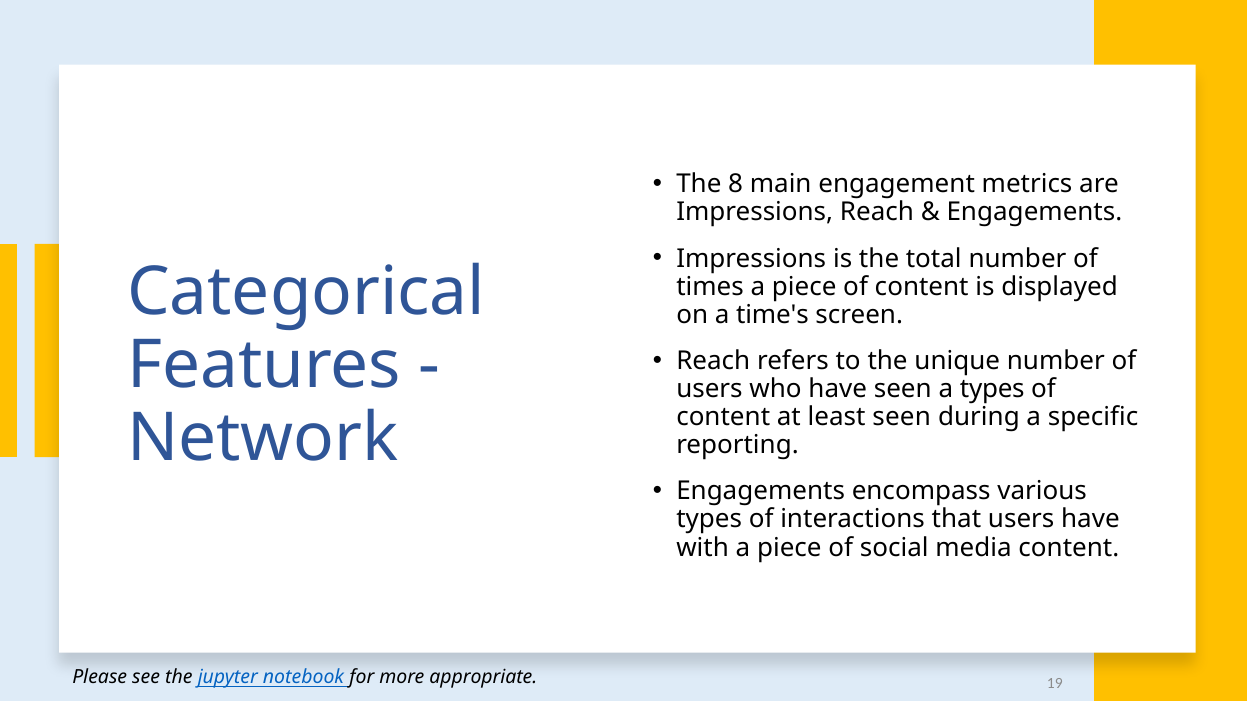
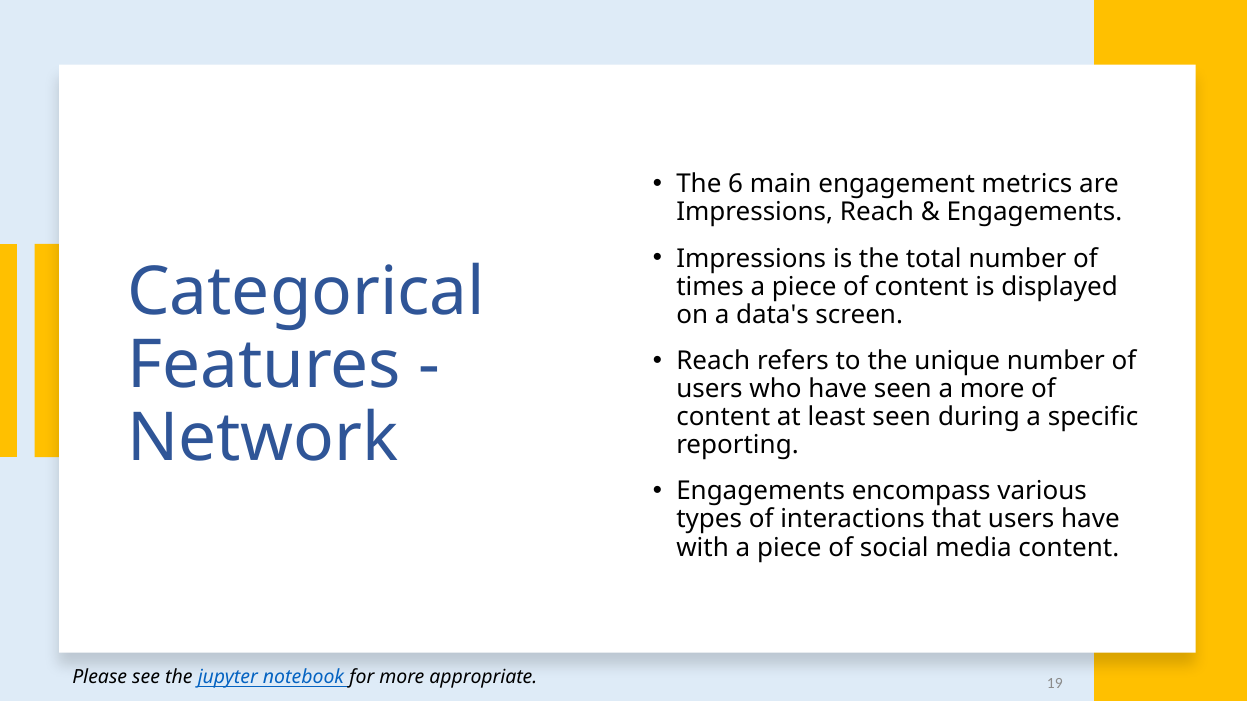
8: 8 -> 6
time's: time's -> data's
a types: types -> more
